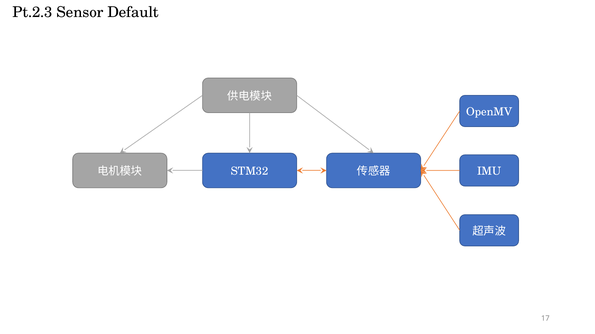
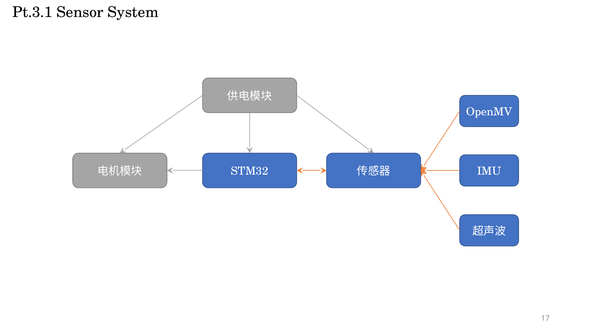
Pt.2.3: Pt.2.3 -> Pt.3.1
Default: Default -> System
